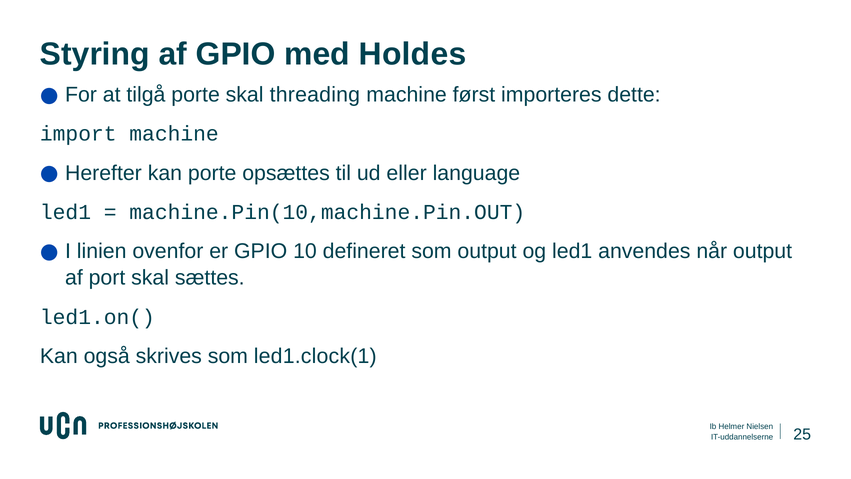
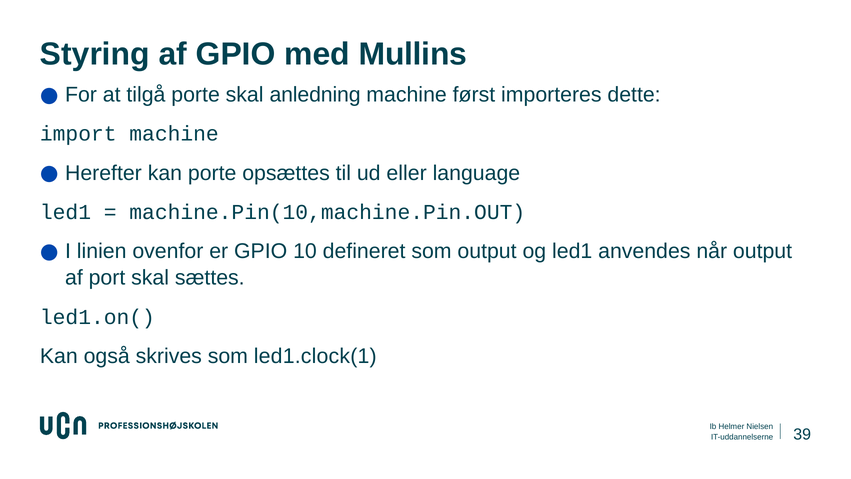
Holdes: Holdes -> Mullins
threading: threading -> anledning
25: 25 -> 39
